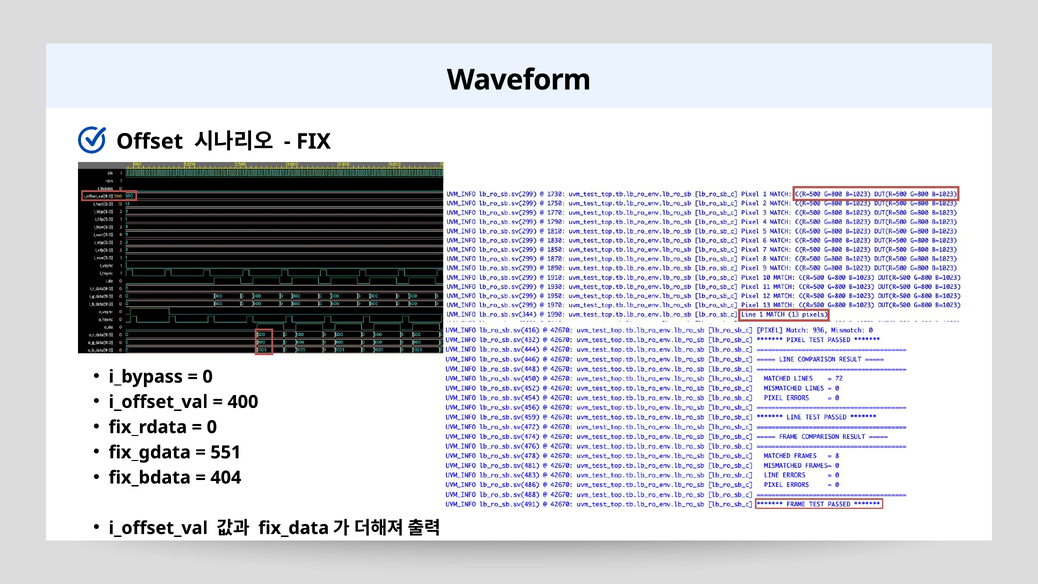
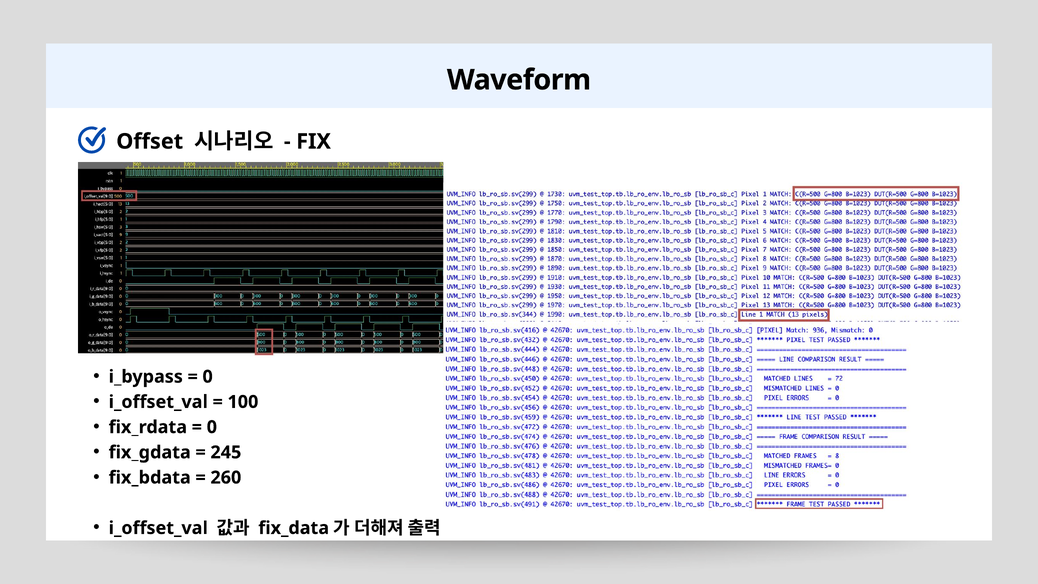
400: 400 -> 100
551: 551 -> 245
404: 404 -> 260
